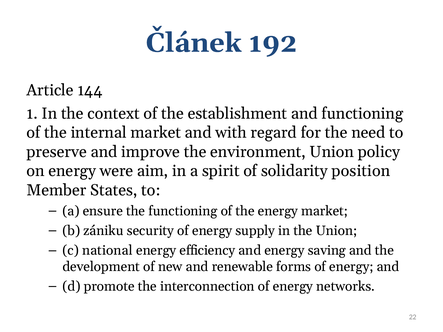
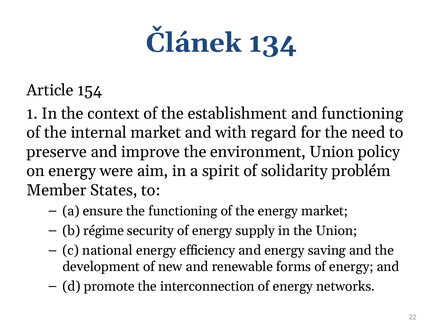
192: 192 -> 134
144: 144 -> 154
position: position -> problém
zániku: zániku -> régime
